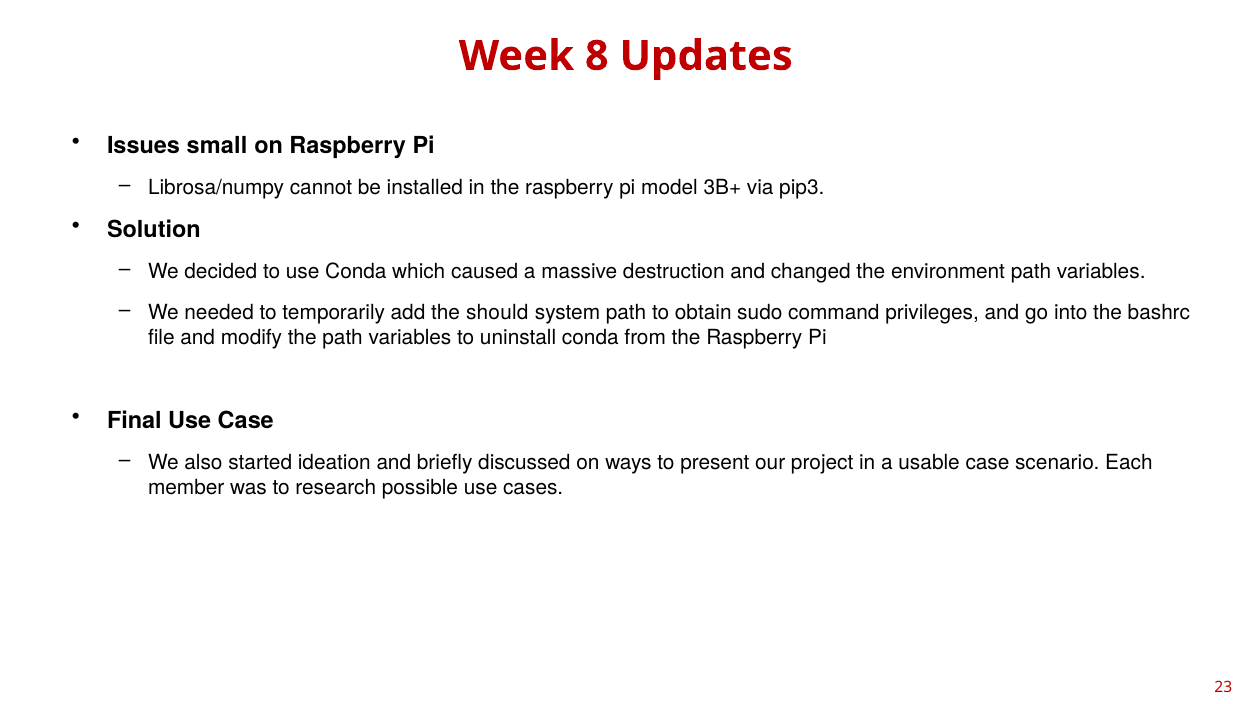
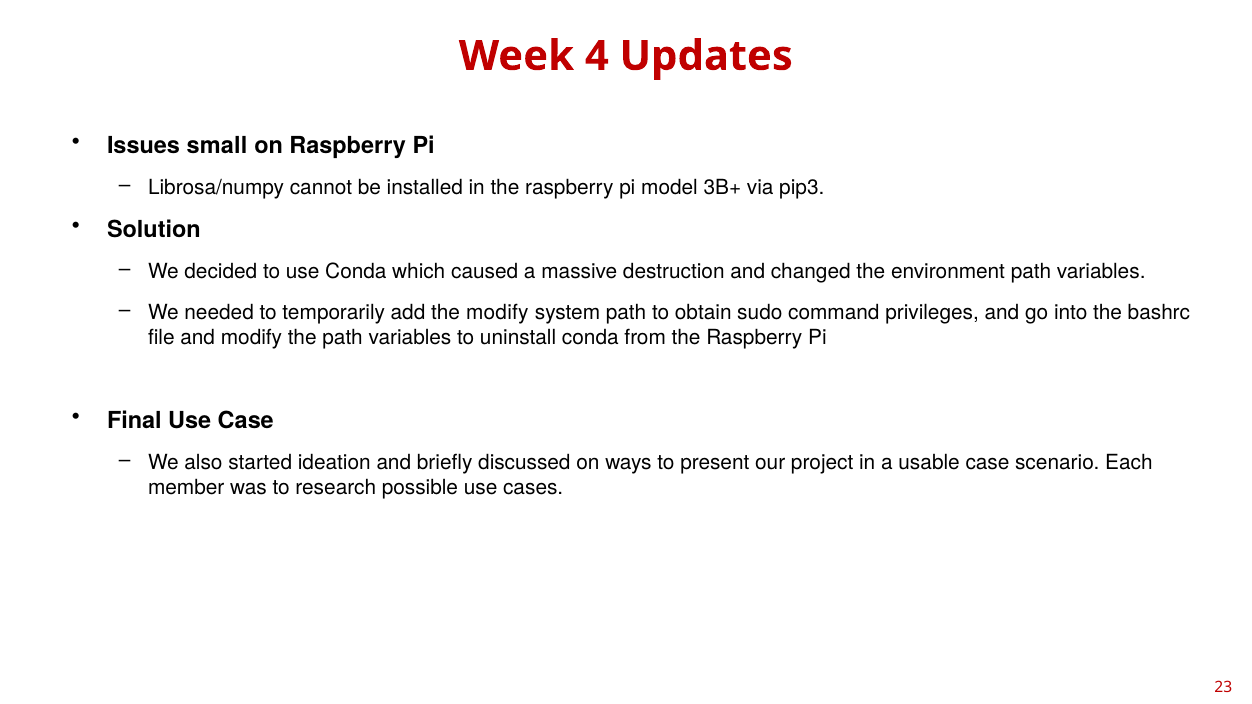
8: 8 -> 4
the should: should -> modify
